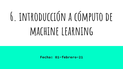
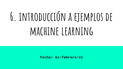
cómputo: cómputo -> ejemplos
